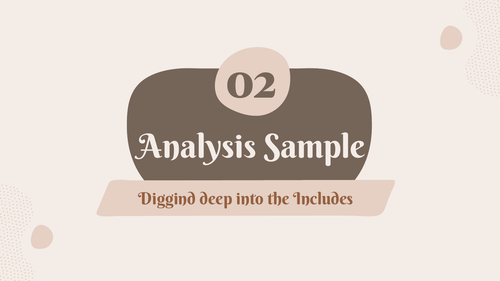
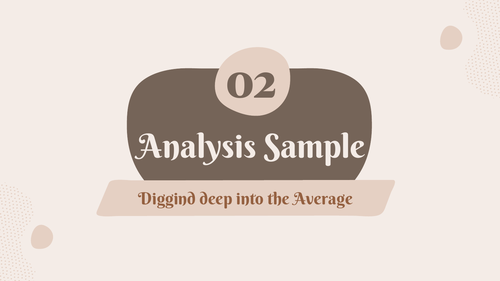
Includes: Includes -> Average
